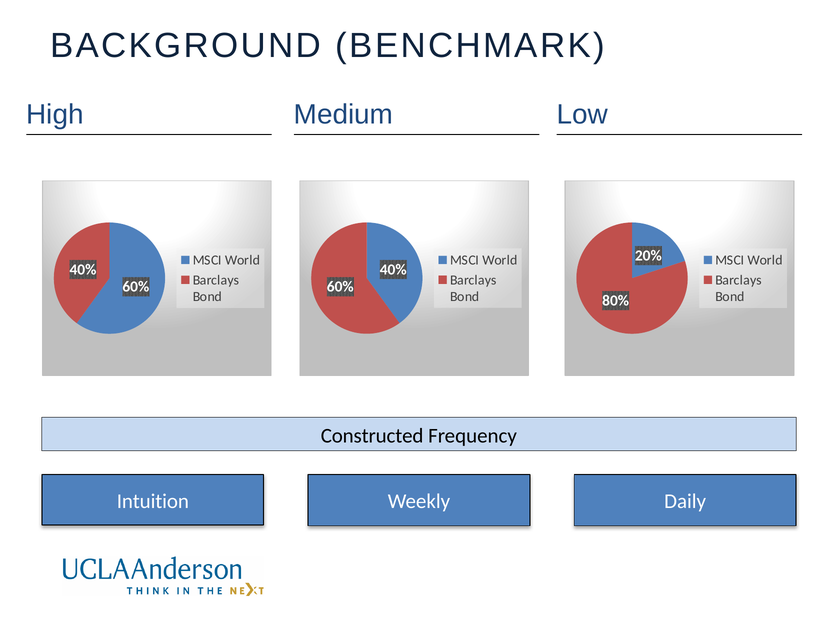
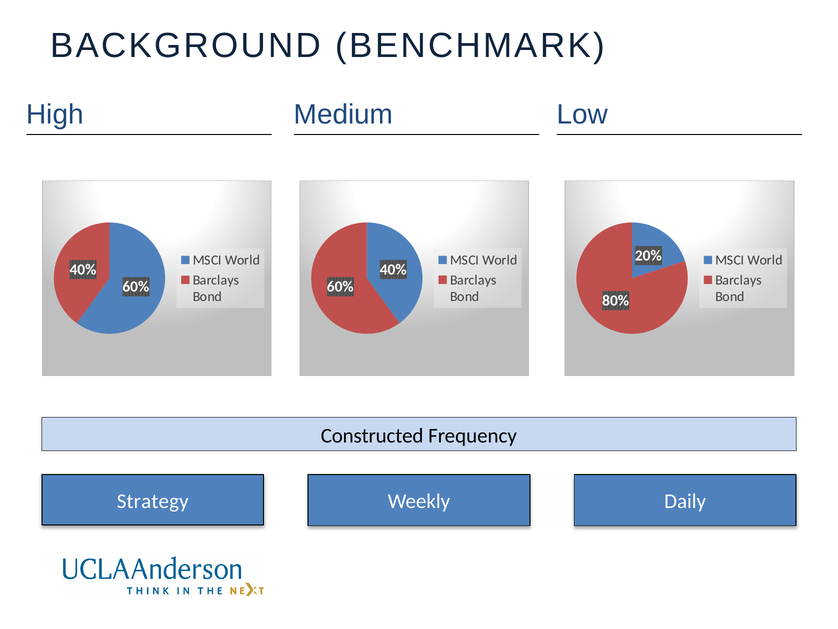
Intuition: Intuition -> Strategy
